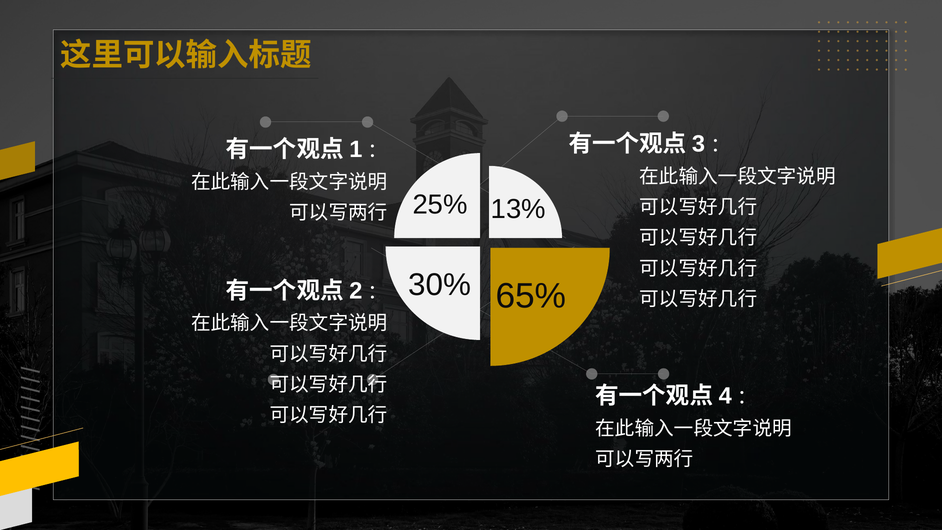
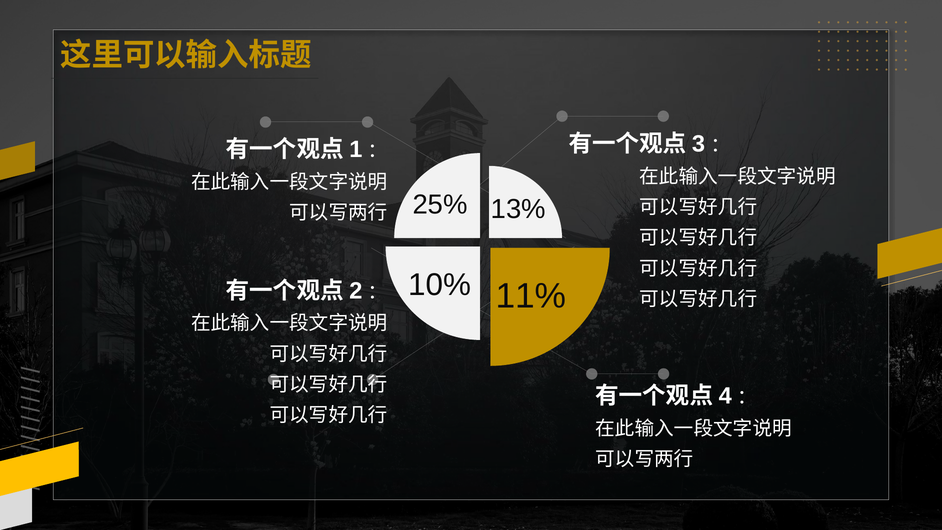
30%: 30% -> 10%
65%: 65% -> 11%
